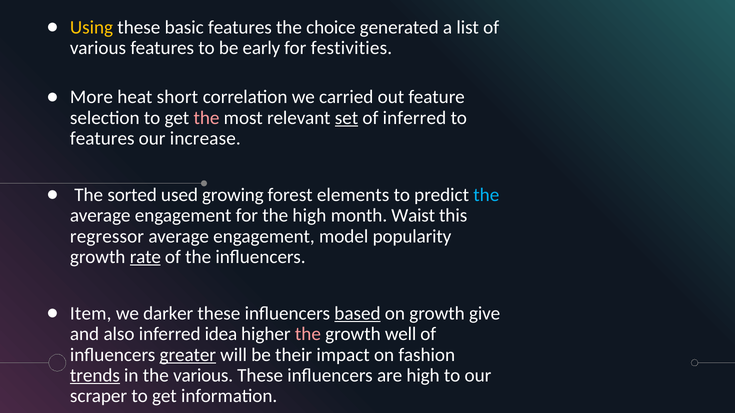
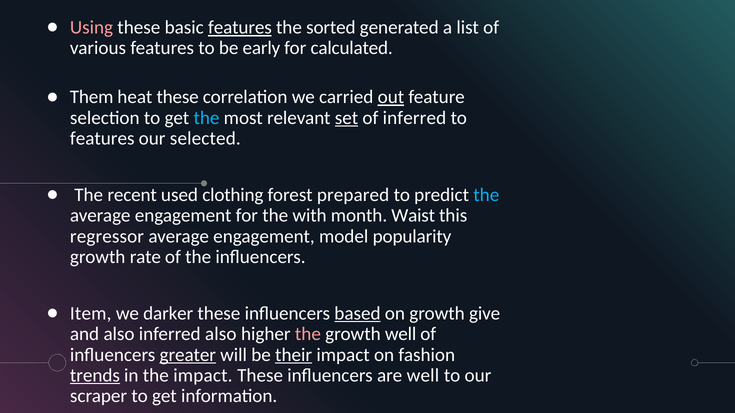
Using colour: yellow -> pink
features at (240, 28) underline: none -> present
choice: choice -> sorted
festivities: festivities -> calculated
More: More -> Them
heat short: short -> these
out underline: none -> present
the at (206, 118) colour: pink -> light blue
increase: increase -> selected
sorted: sorted -> recent
growing: growing -> clothing
elements: elements -> prepared
the high: high -> with
rate underline: present -> none
inferred idea: idea -> also
their underline: none -> present
the various: various -> impact
are high: high -> well
